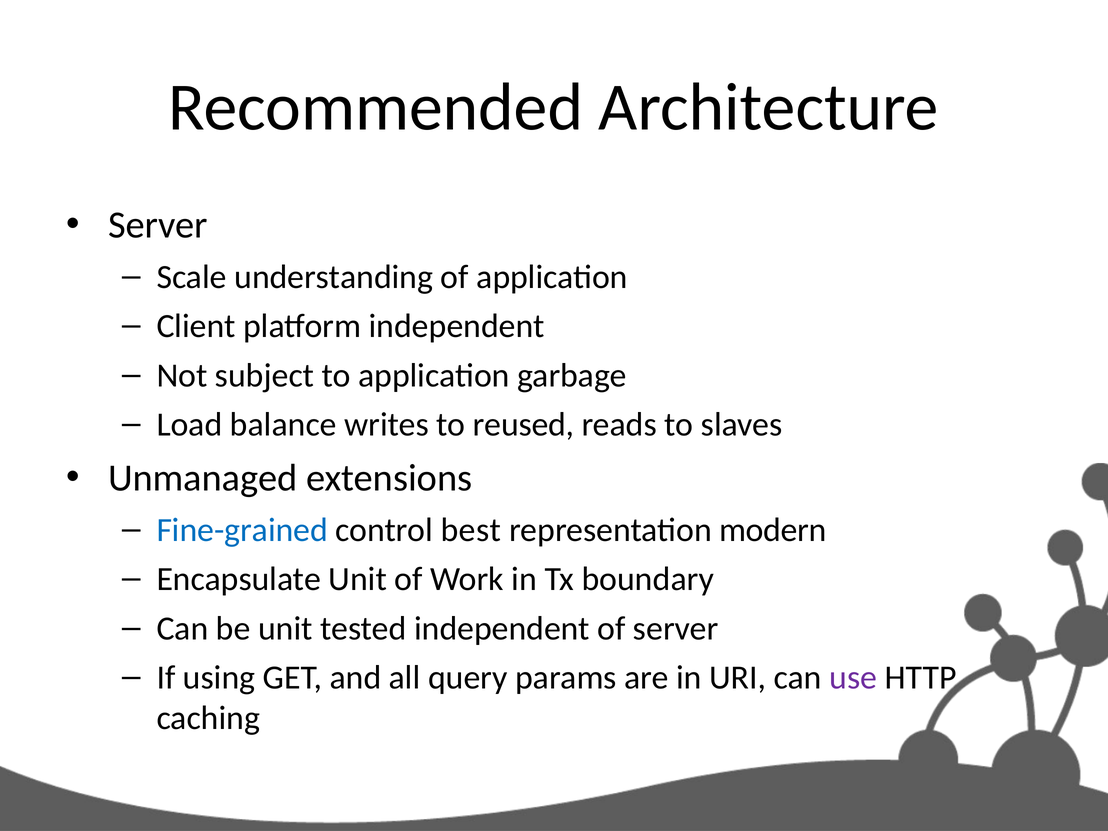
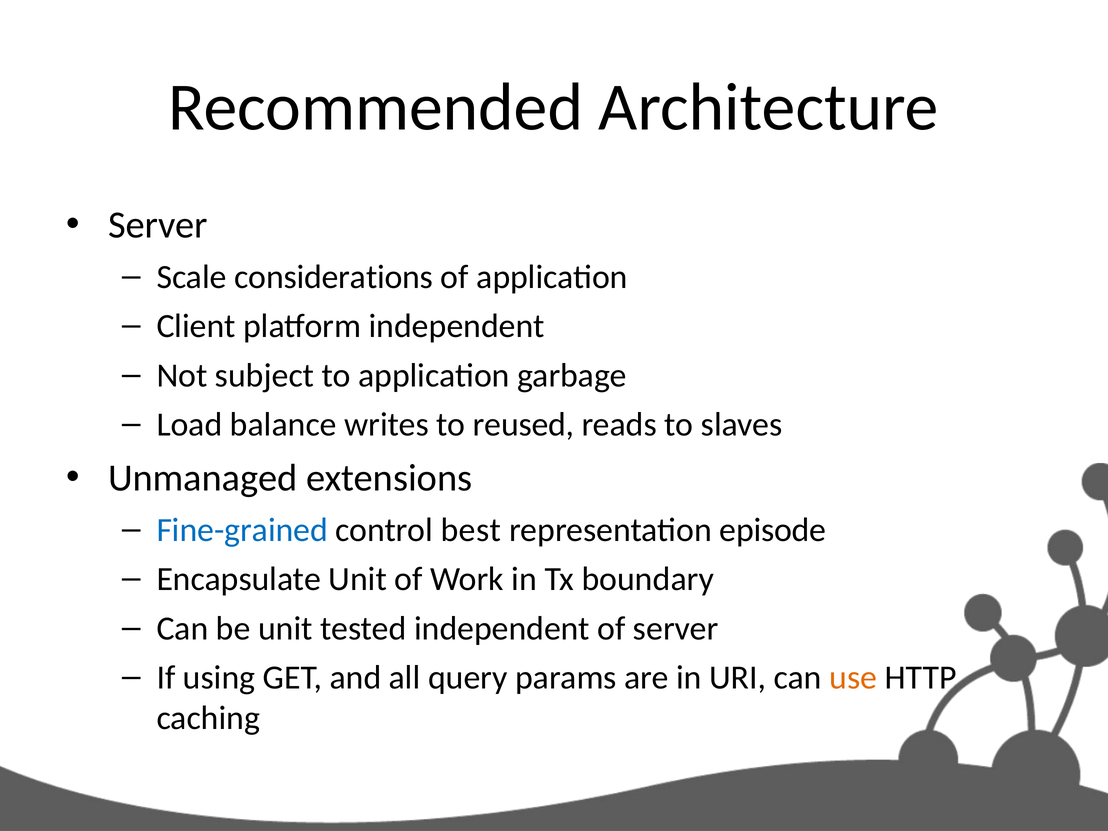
understanding: understanding -> considerations
modern: modern -> episode
use colour: purple -> orange
